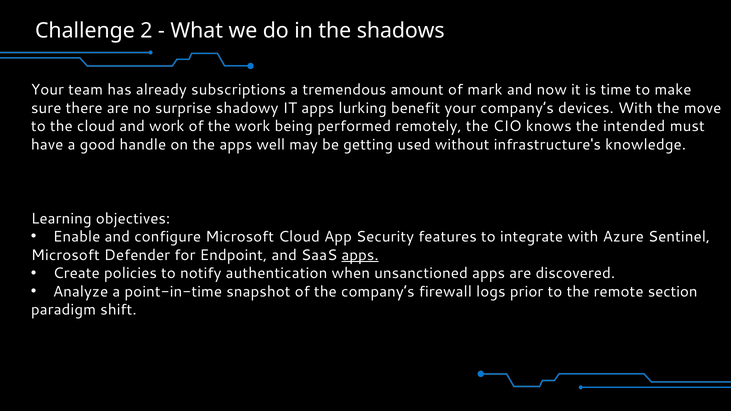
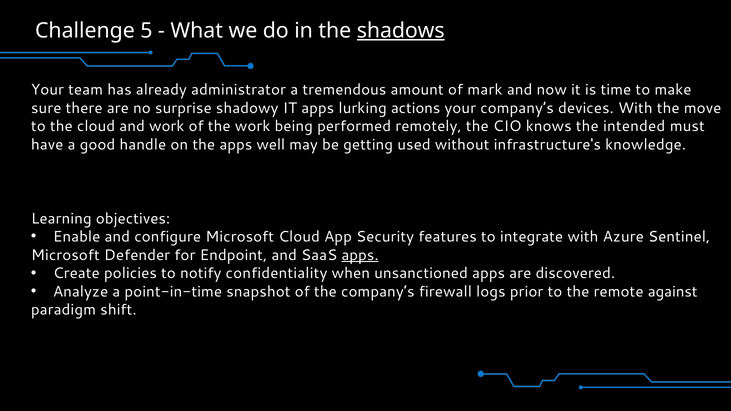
2: 2 -> 5
shadows underline: none -> present
subscriptions: subscriptions -> administrator
benefit: benefit -> actions
authentication: authentication -> confidentiality
section: section -> against
